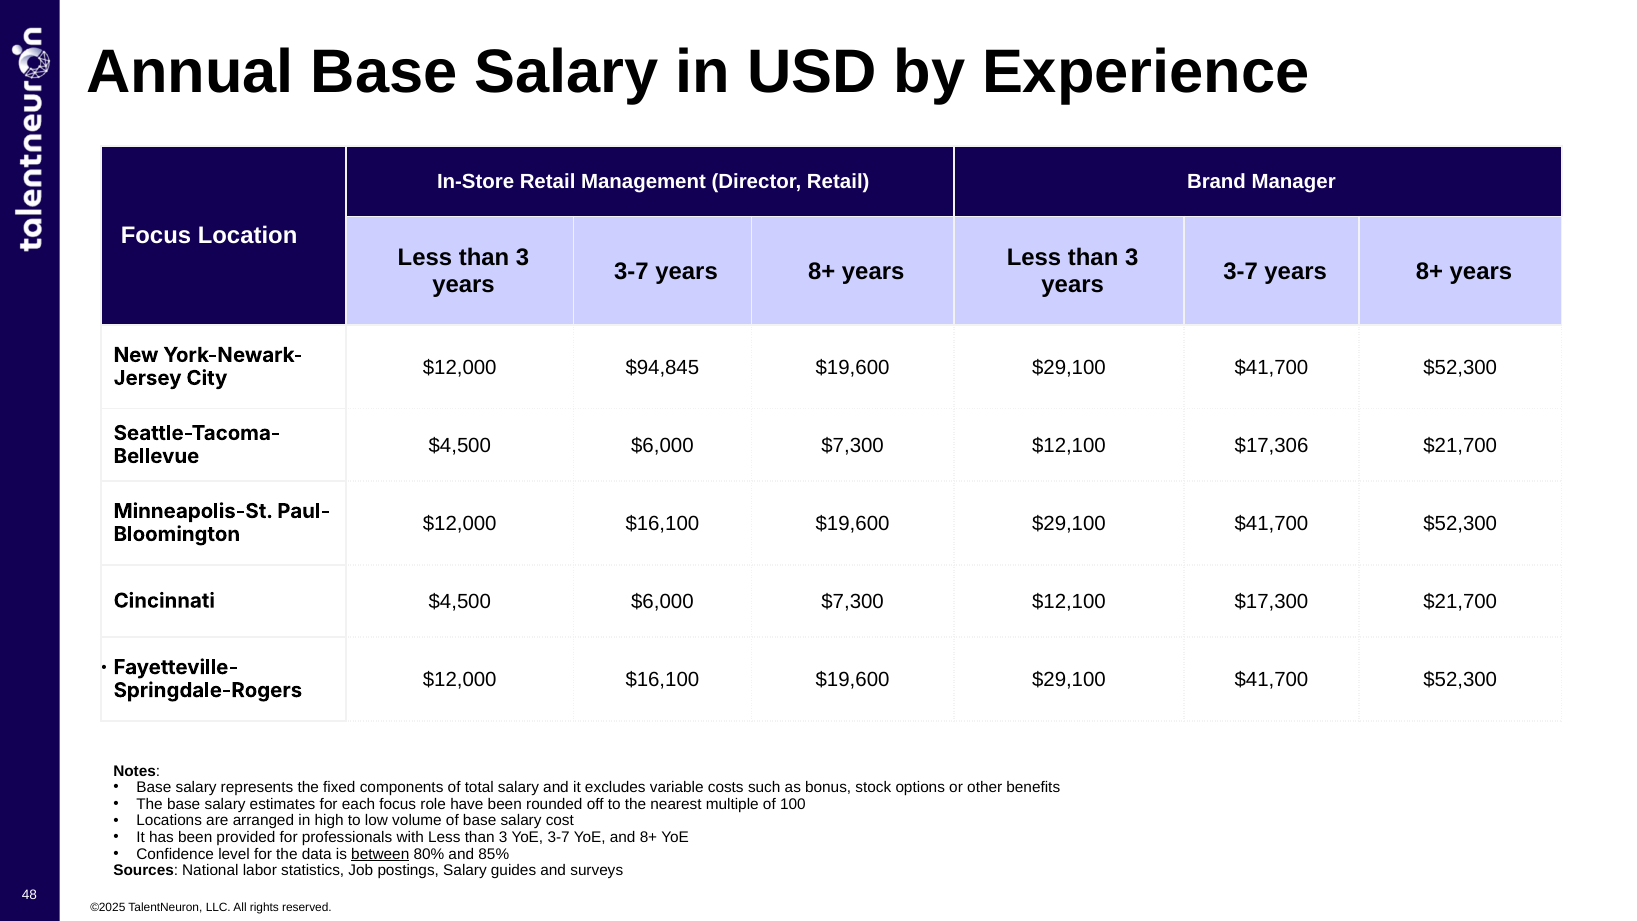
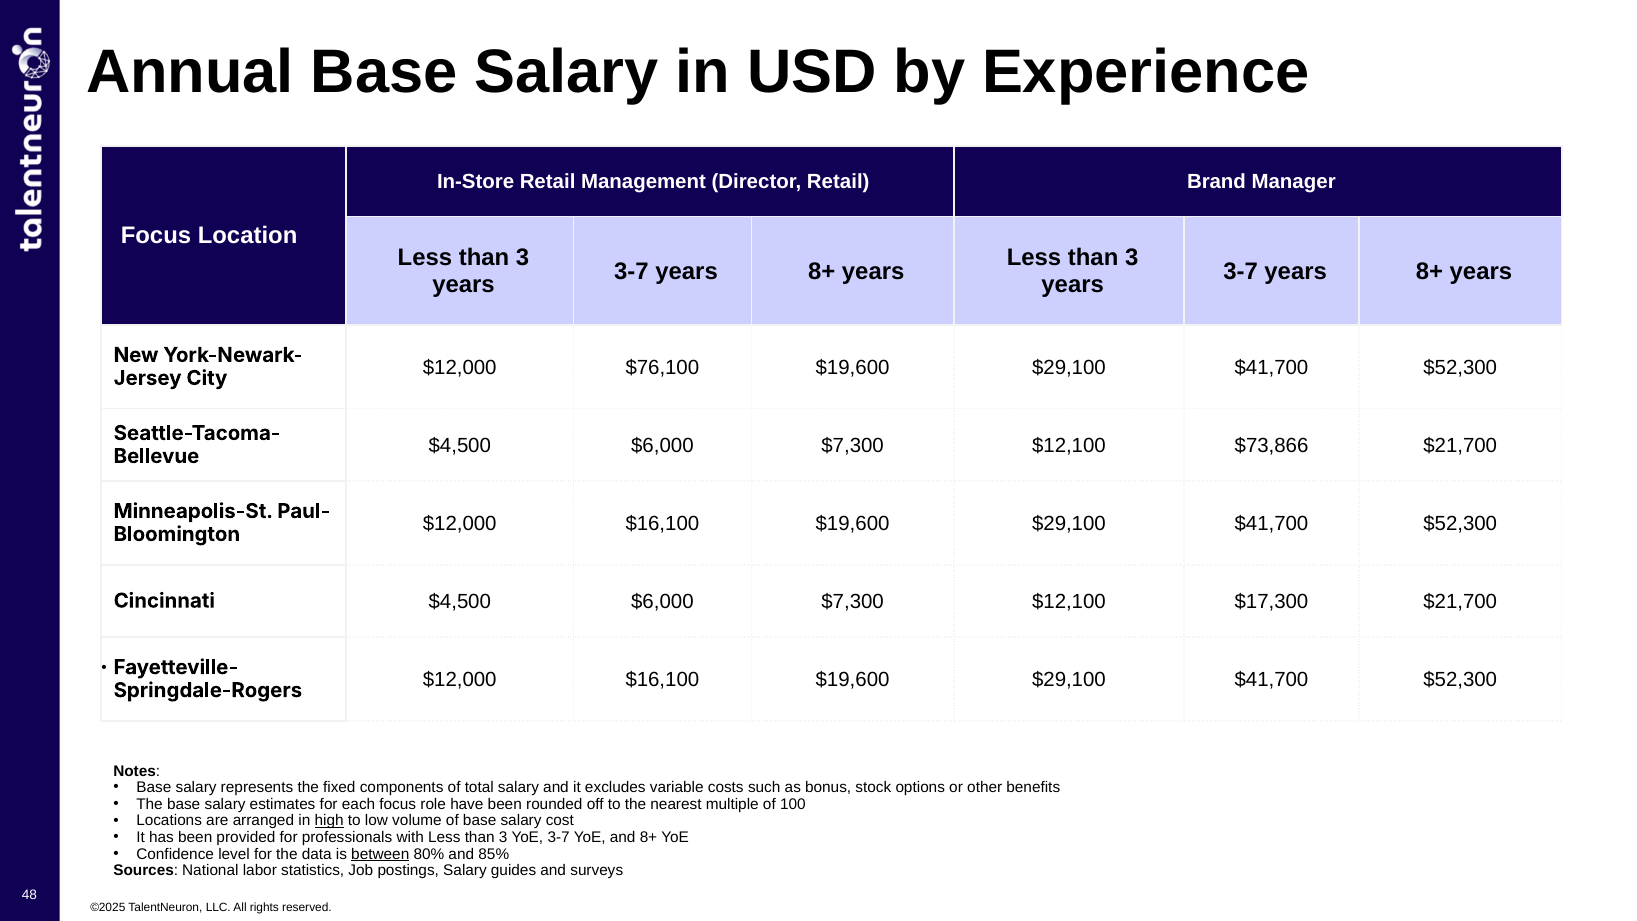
$94,845: $94,845 -> $76,100
$17,306: $17,306 -> $73,866
high underline: none -> present
